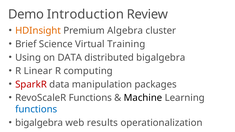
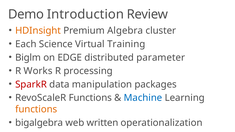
Brief: Brief -> Each
Using: Using -> Biglm
on DATA: DATA -> EDGE
distributed bigalgebra: bigalgebra -> parameter
Linear: Linear -> Works
computing: computing -> processing
Machine colour: black -> blue
functions at (36, 109) colour: blue -> orange
results: results -> written
